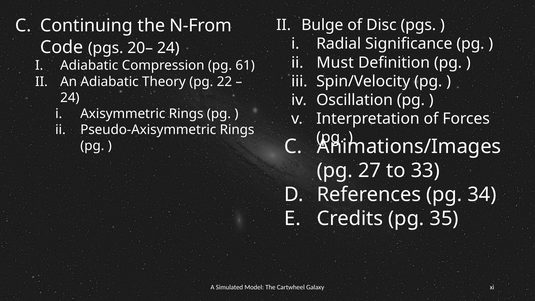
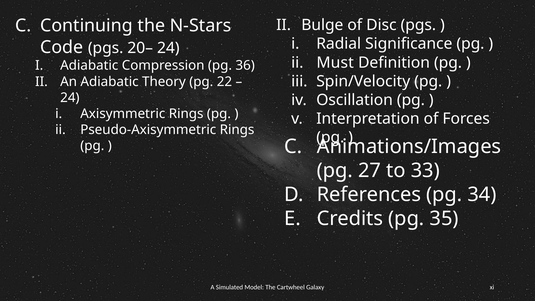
N-From: N-From -> N-Stars
61: 61 -> 36
